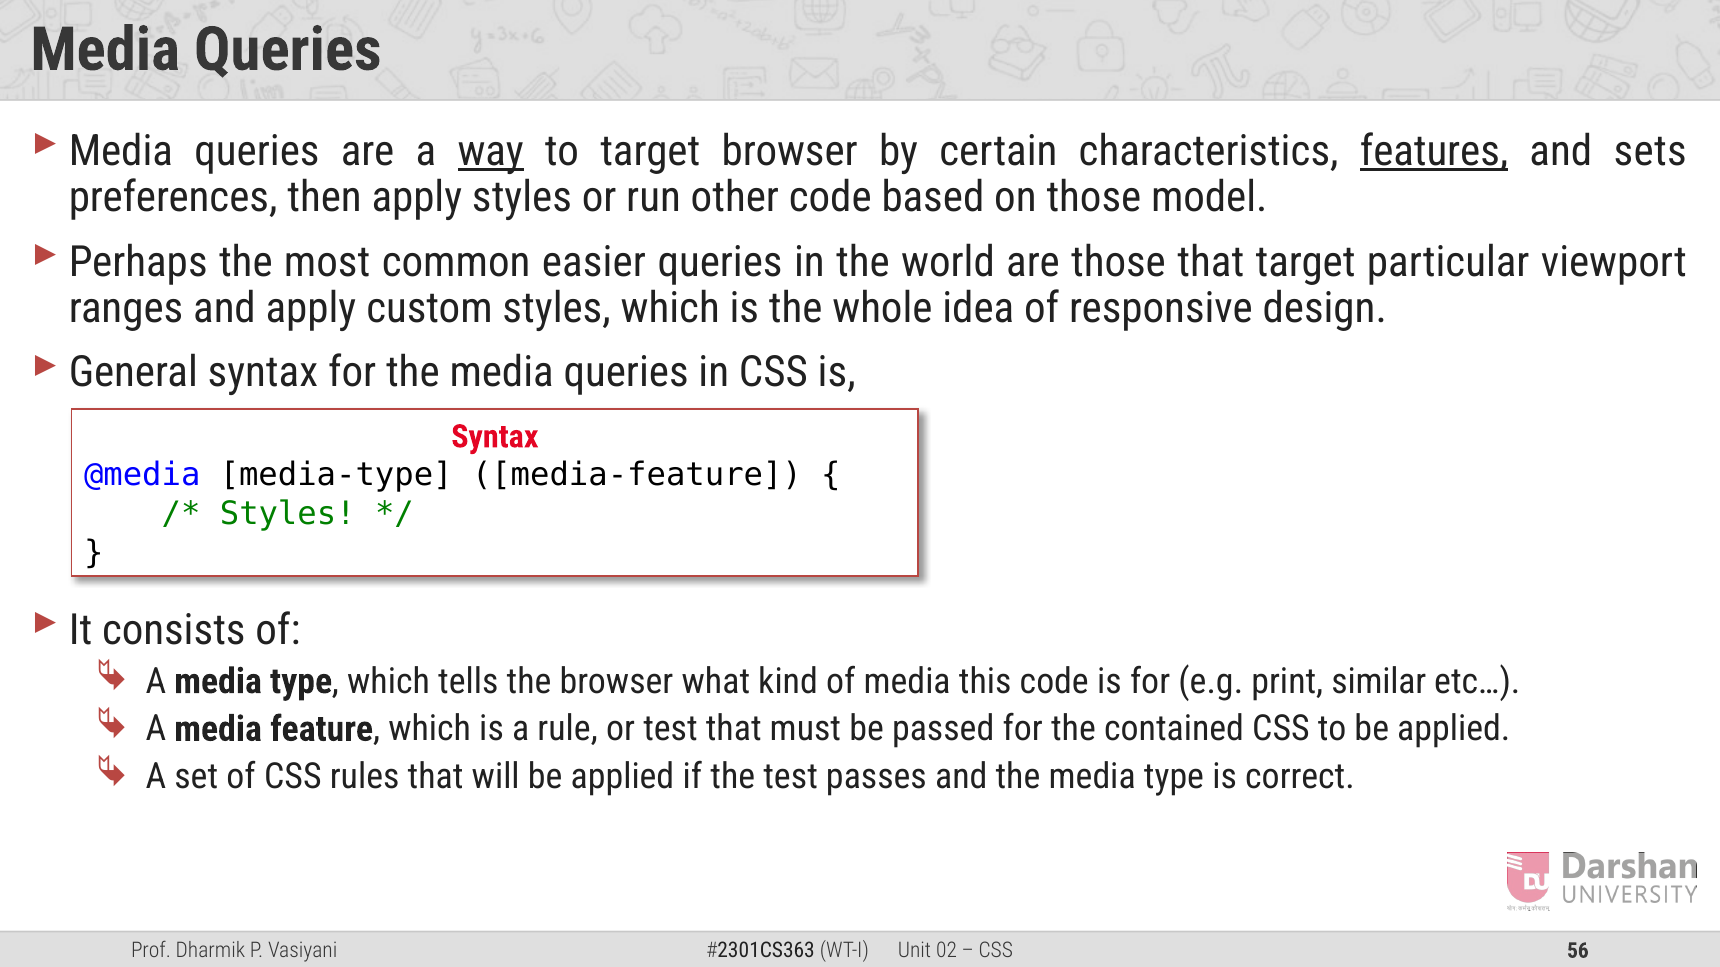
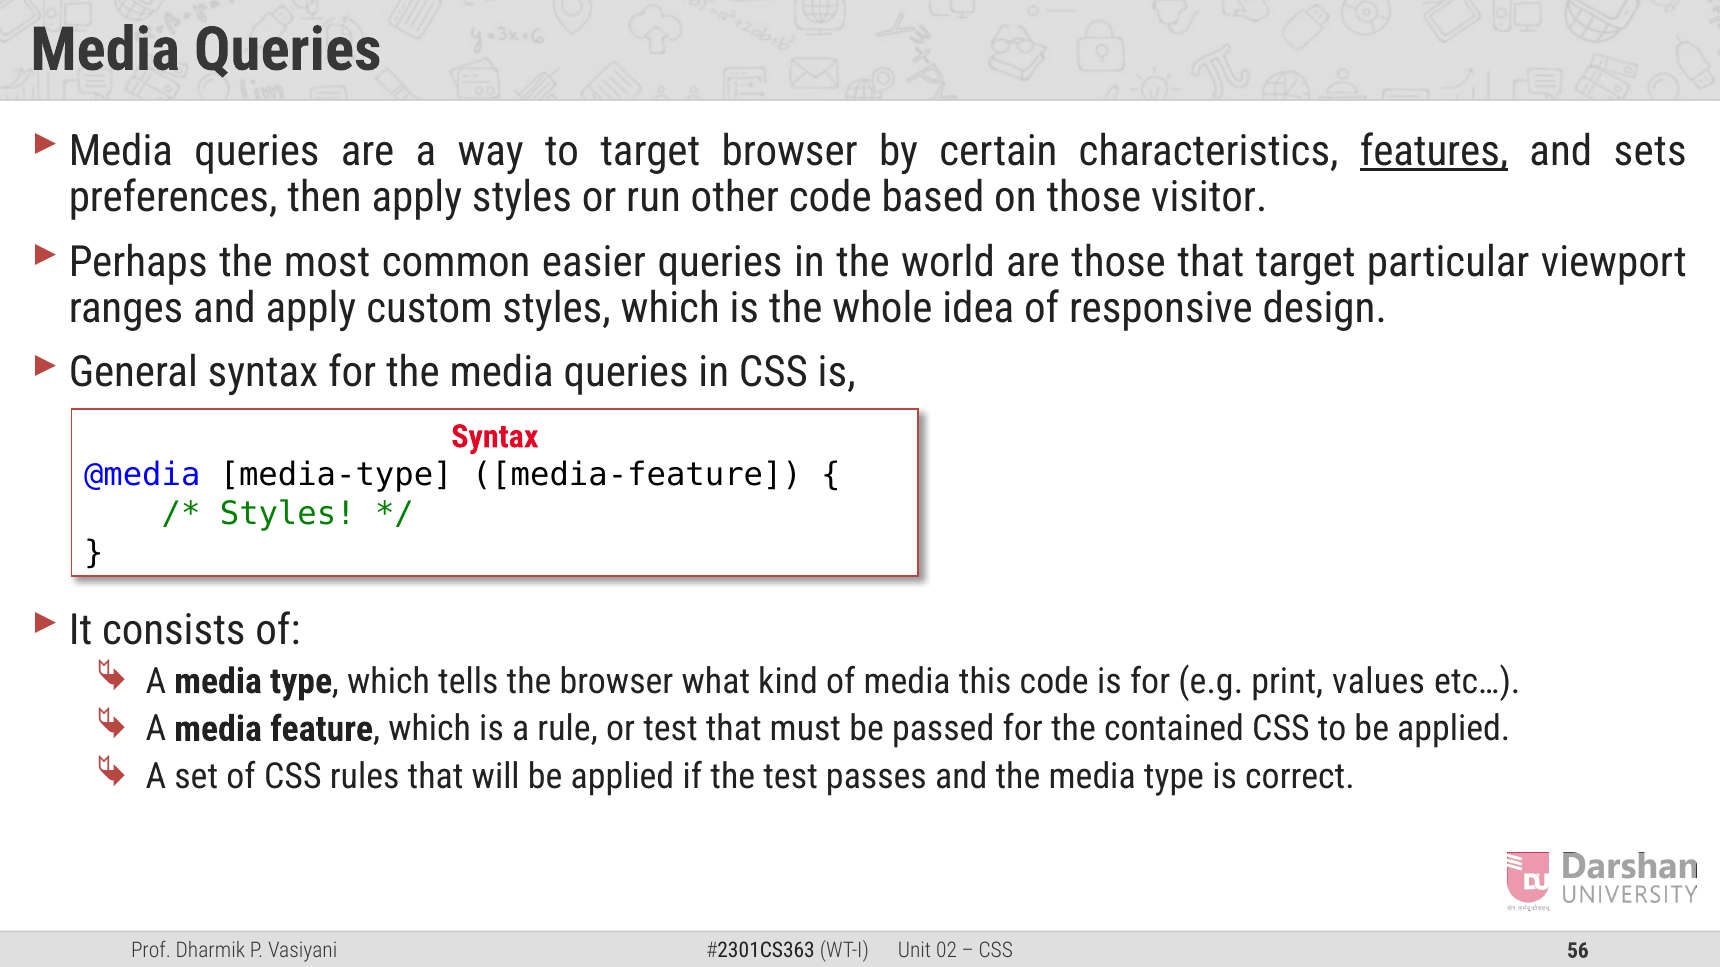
way underline: present -> none
model: model -> visitor
similar: similar -> values
